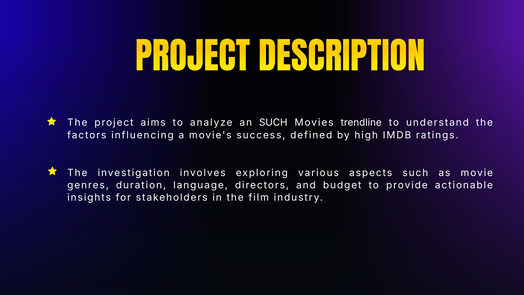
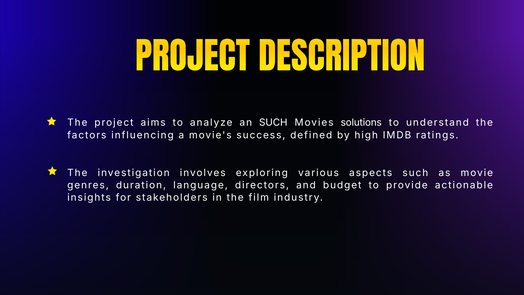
trendline: trendline -> solutions
